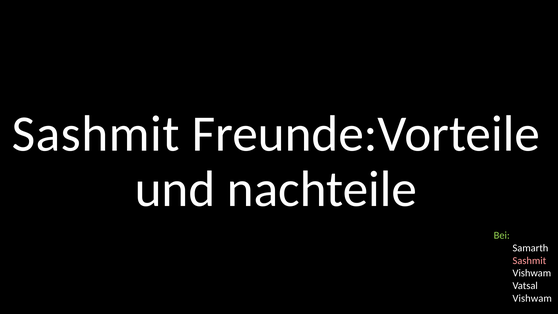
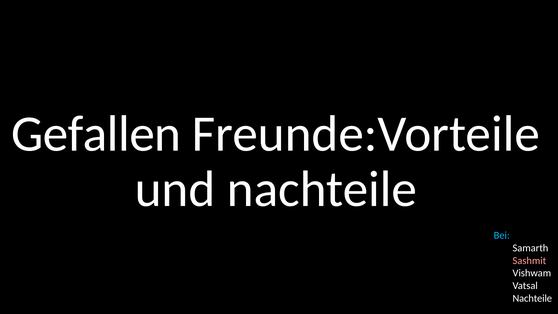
Sashmit at (96, 134): Sashmit -> Gefallen
Bei colour: light green -> light blue
Vishwam at (532, 298): Vishwam -> Nachteile
